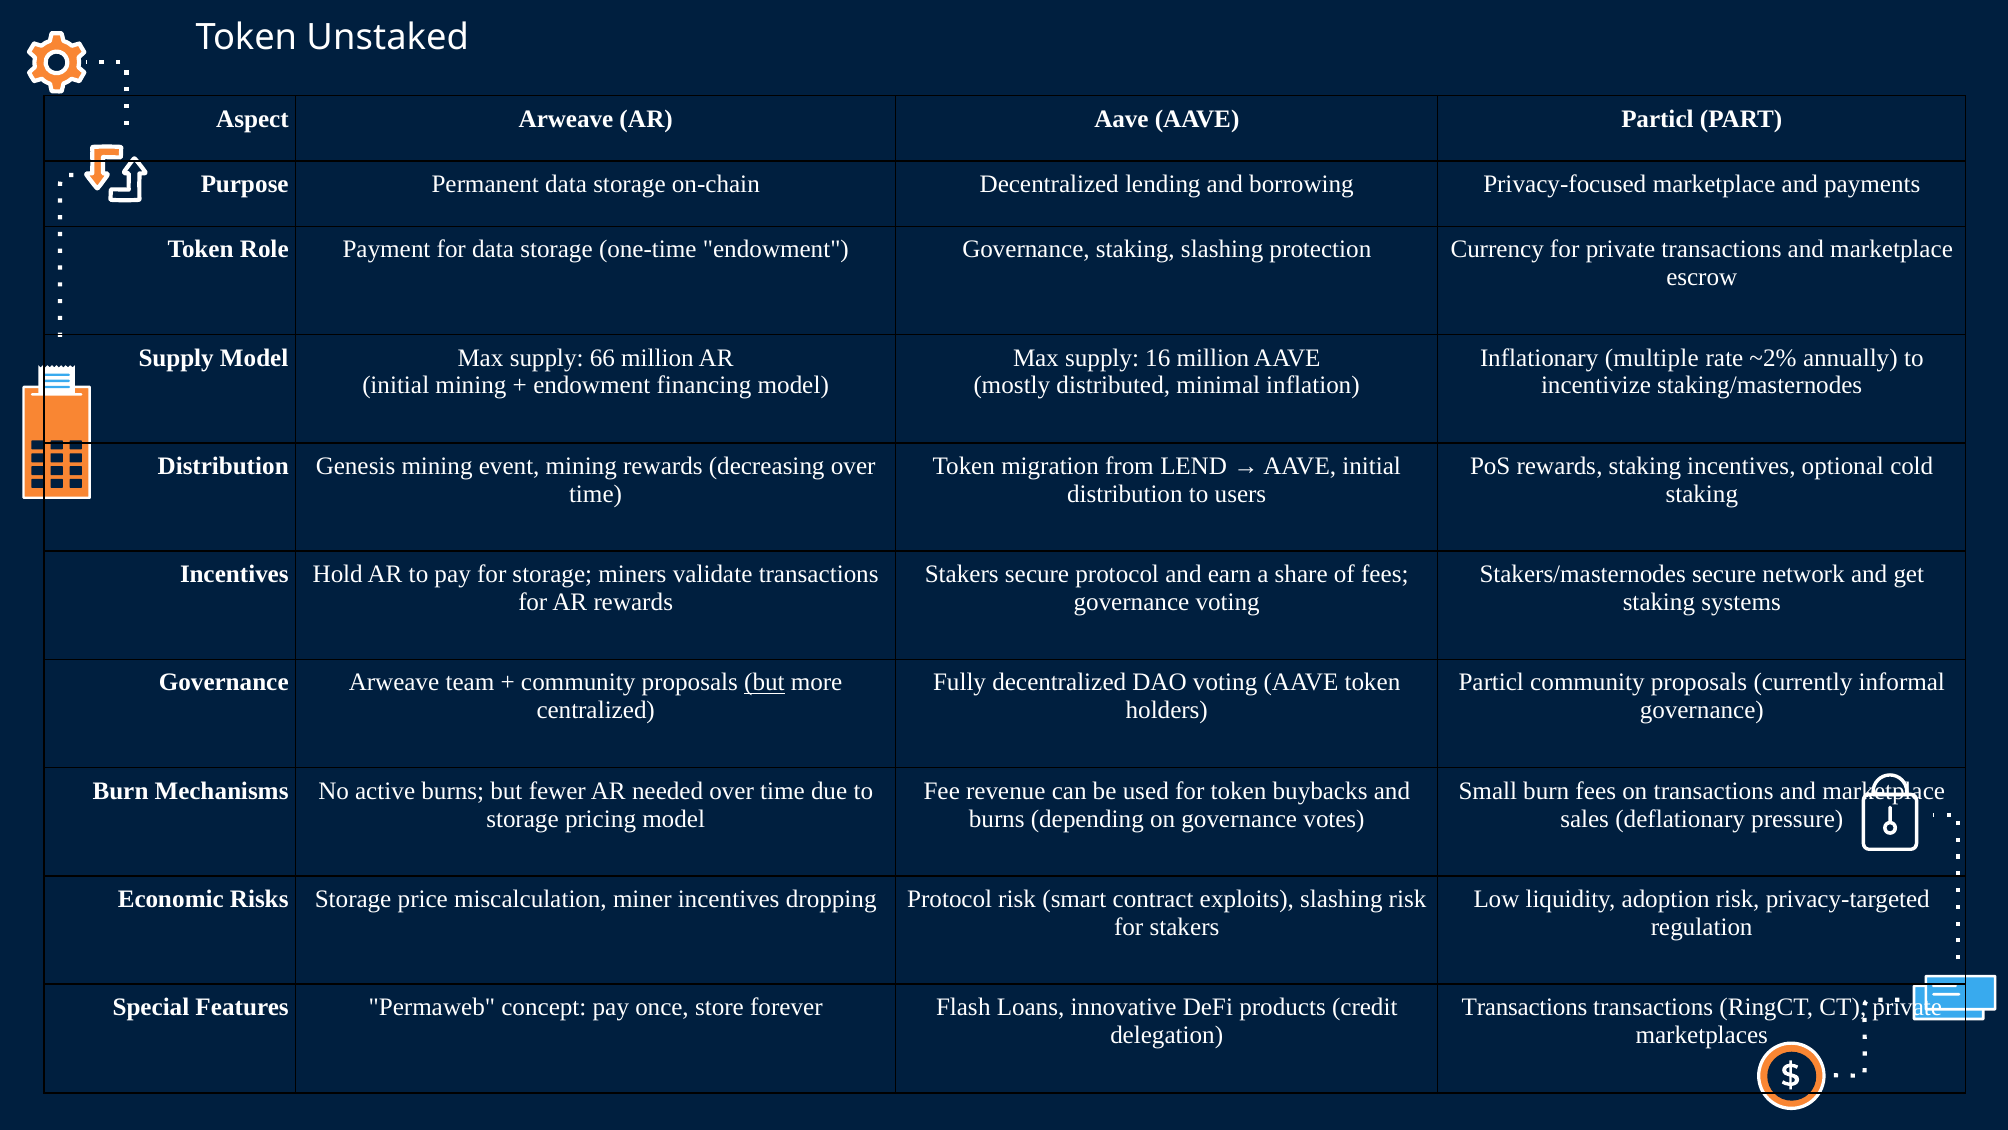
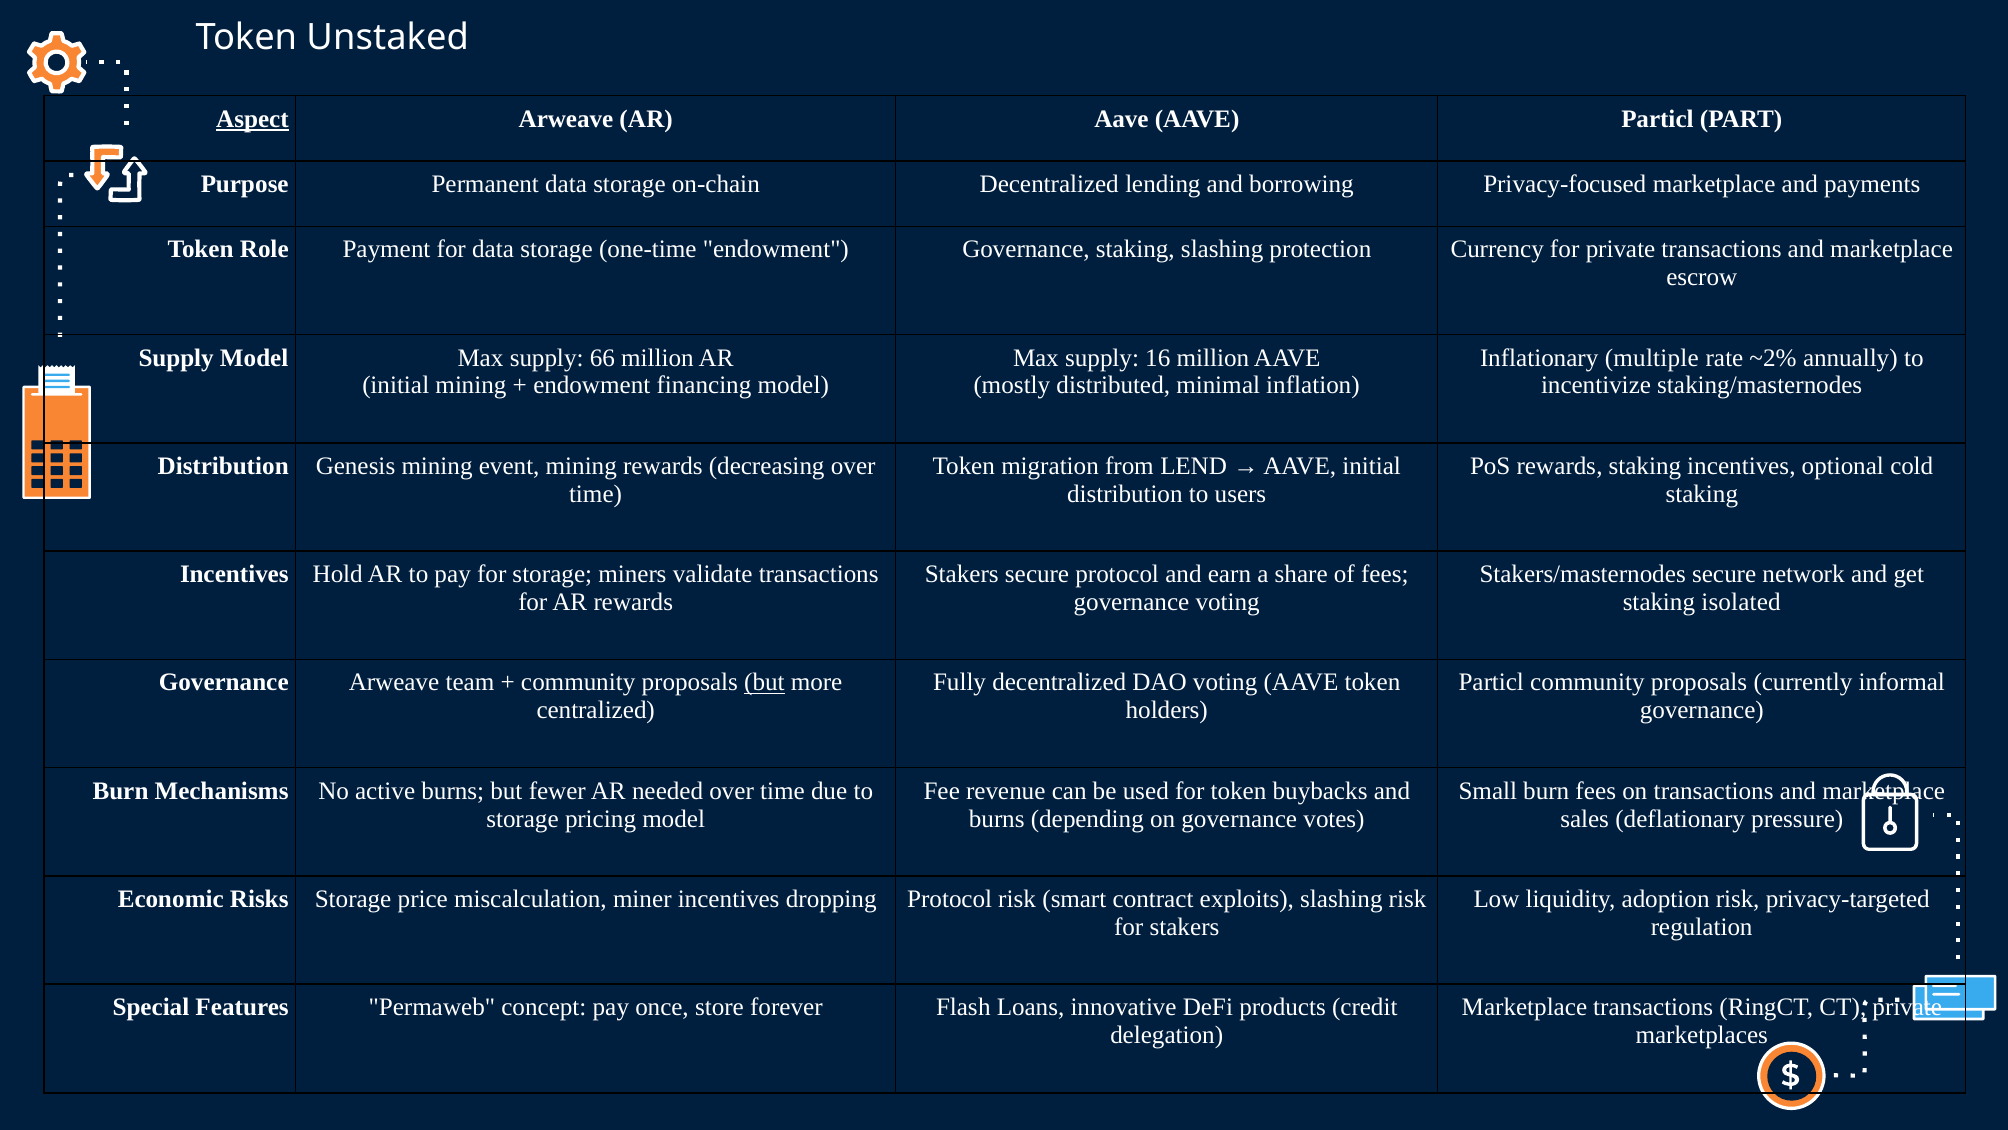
Aspect underline: none -> present
systems: systems -> isolated
Transactions at (1525, 1007): Transactions -> Marketplace
